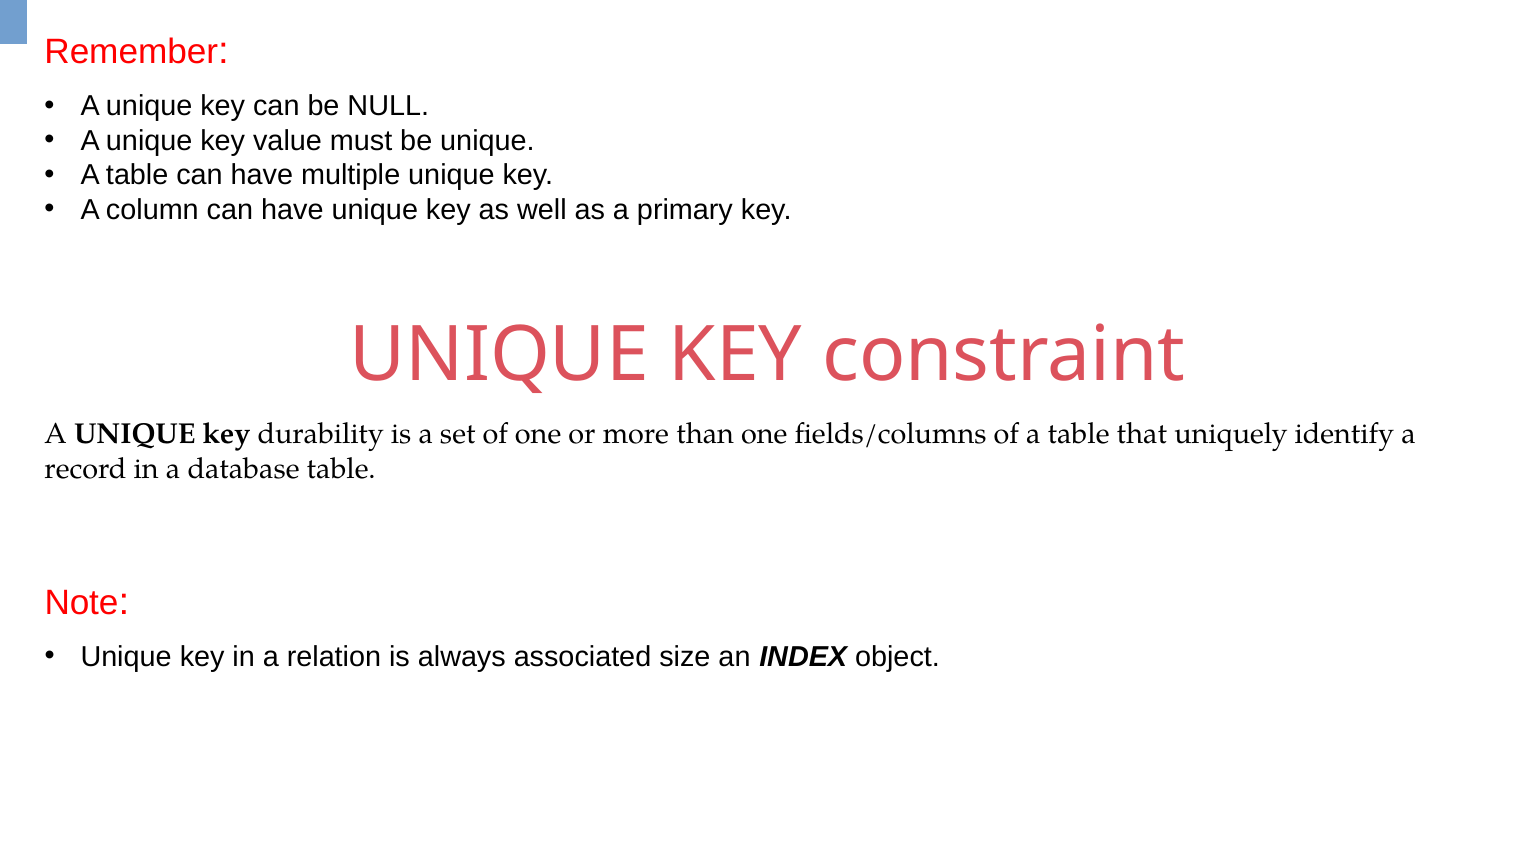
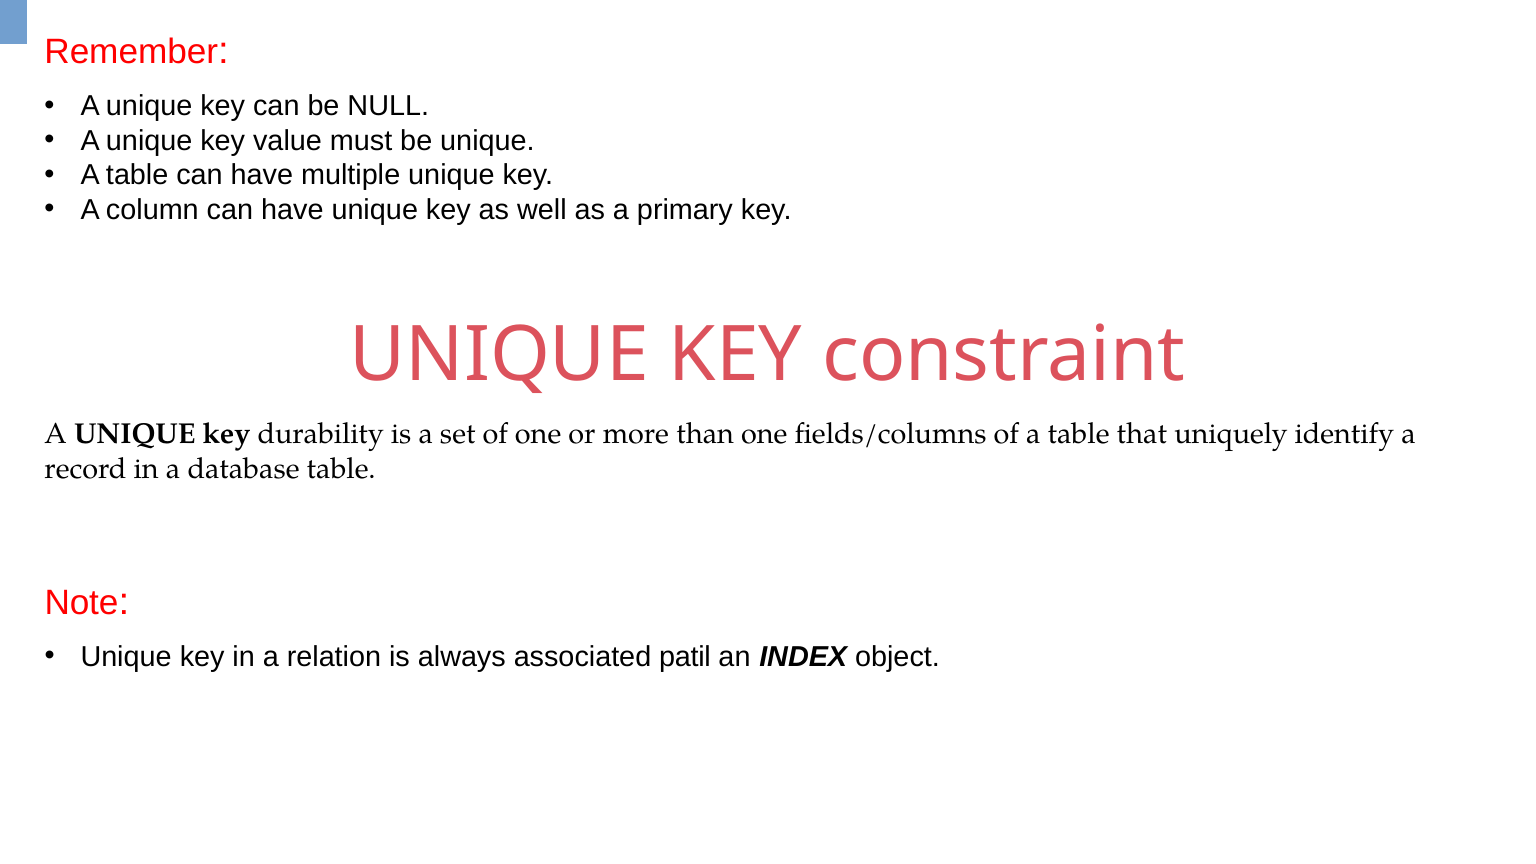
size: size -> patil
